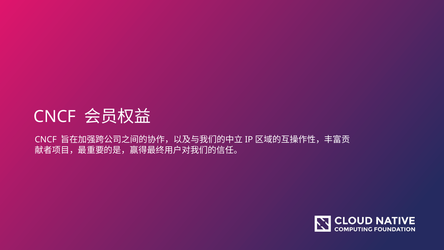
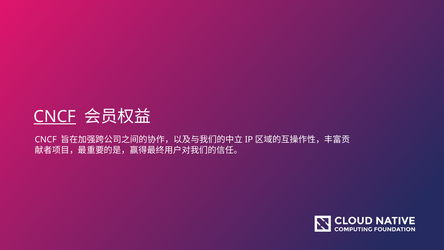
CNCF at (55, 116) underline: none -> present
